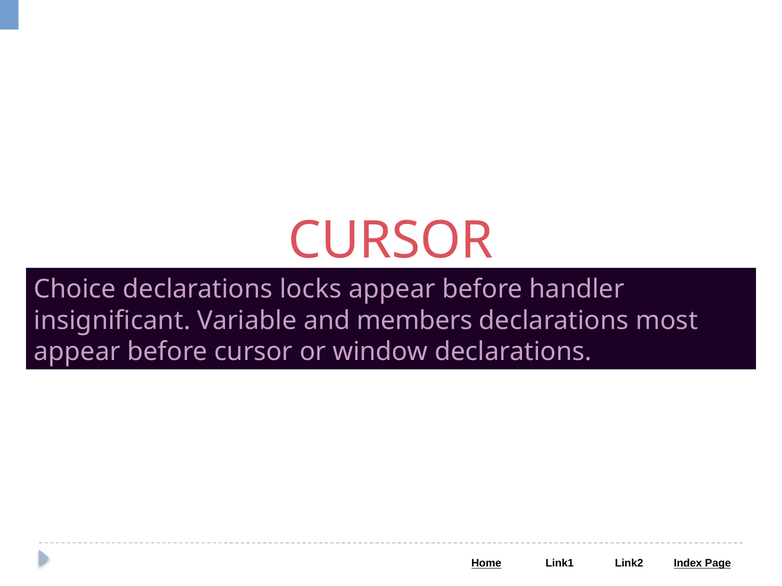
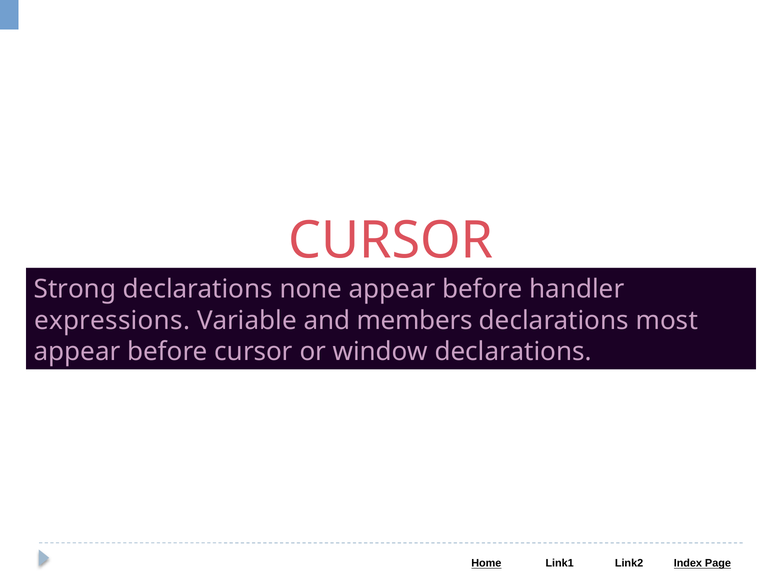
Choice: Choice -> Strong
locks: locks -> none
insignificant: insignificant -> expressions
